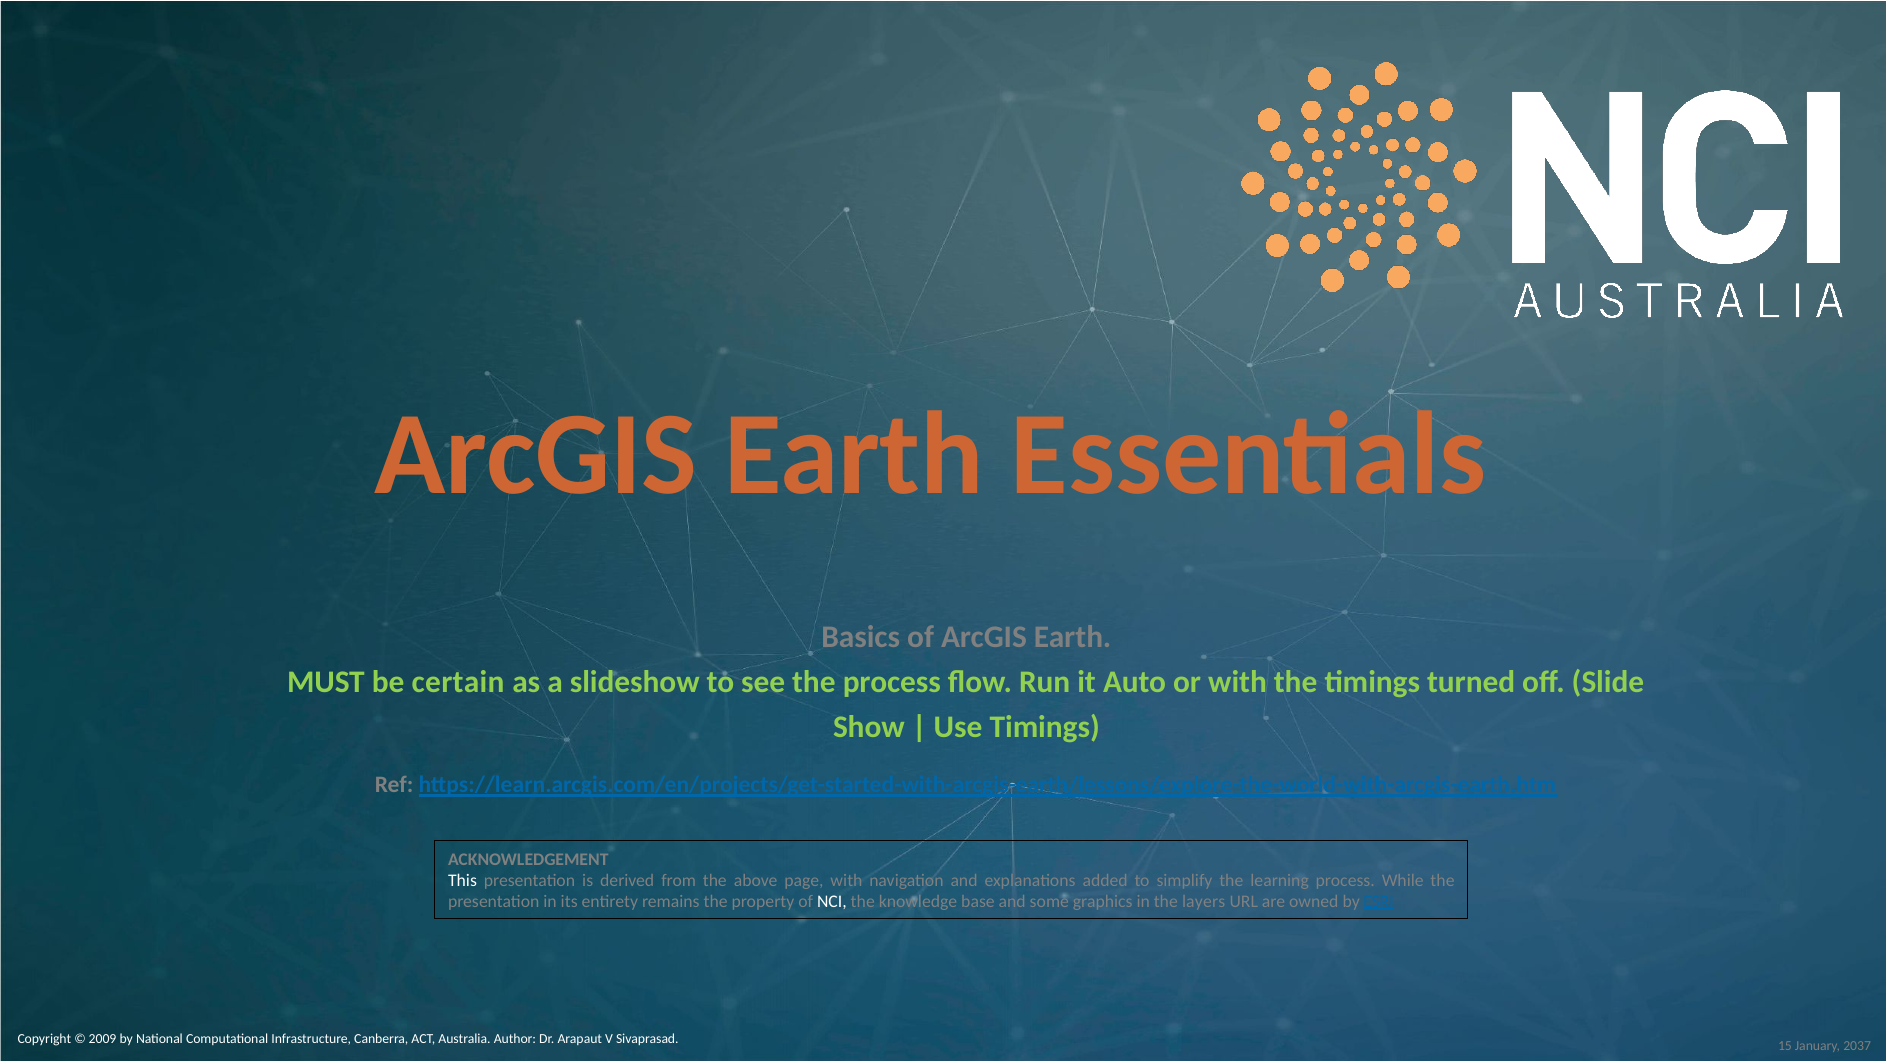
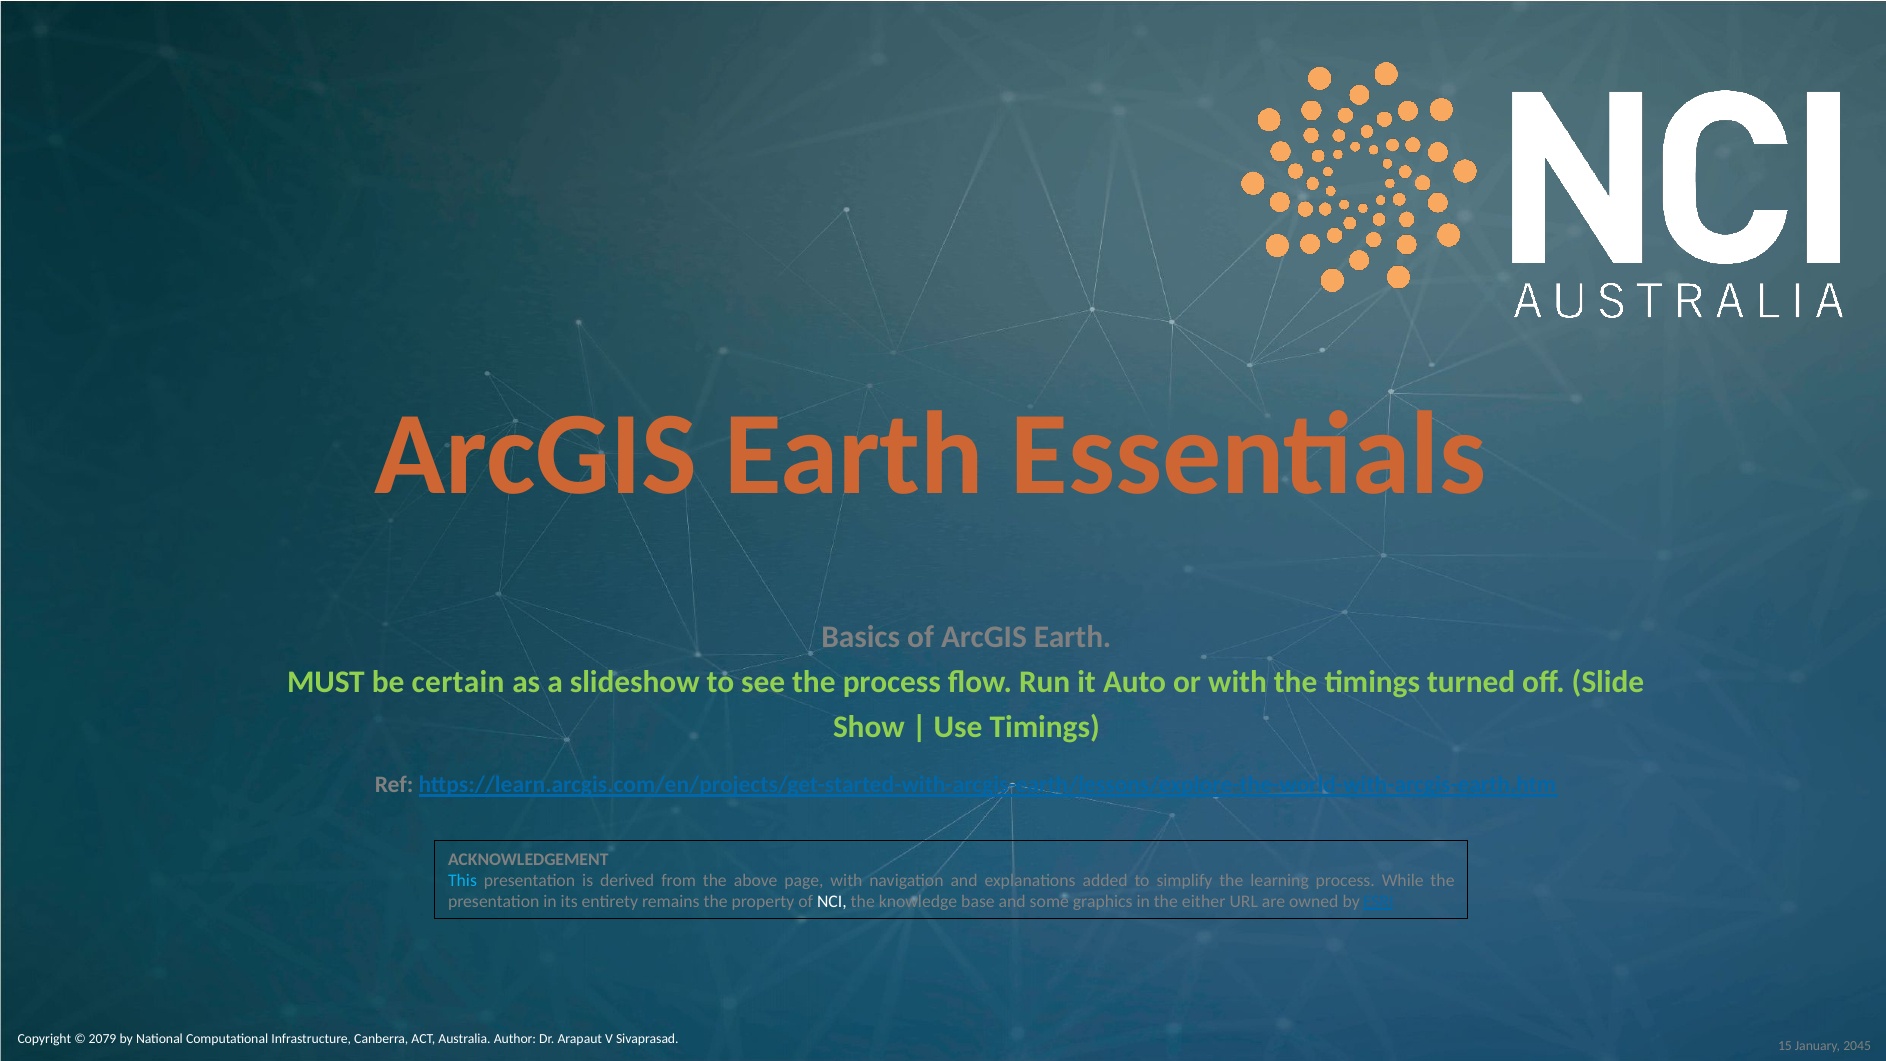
This colour: white -> light blue
layers: layers -> either
2009: 2009 -> 2079
2037: 2037 -> 2045
